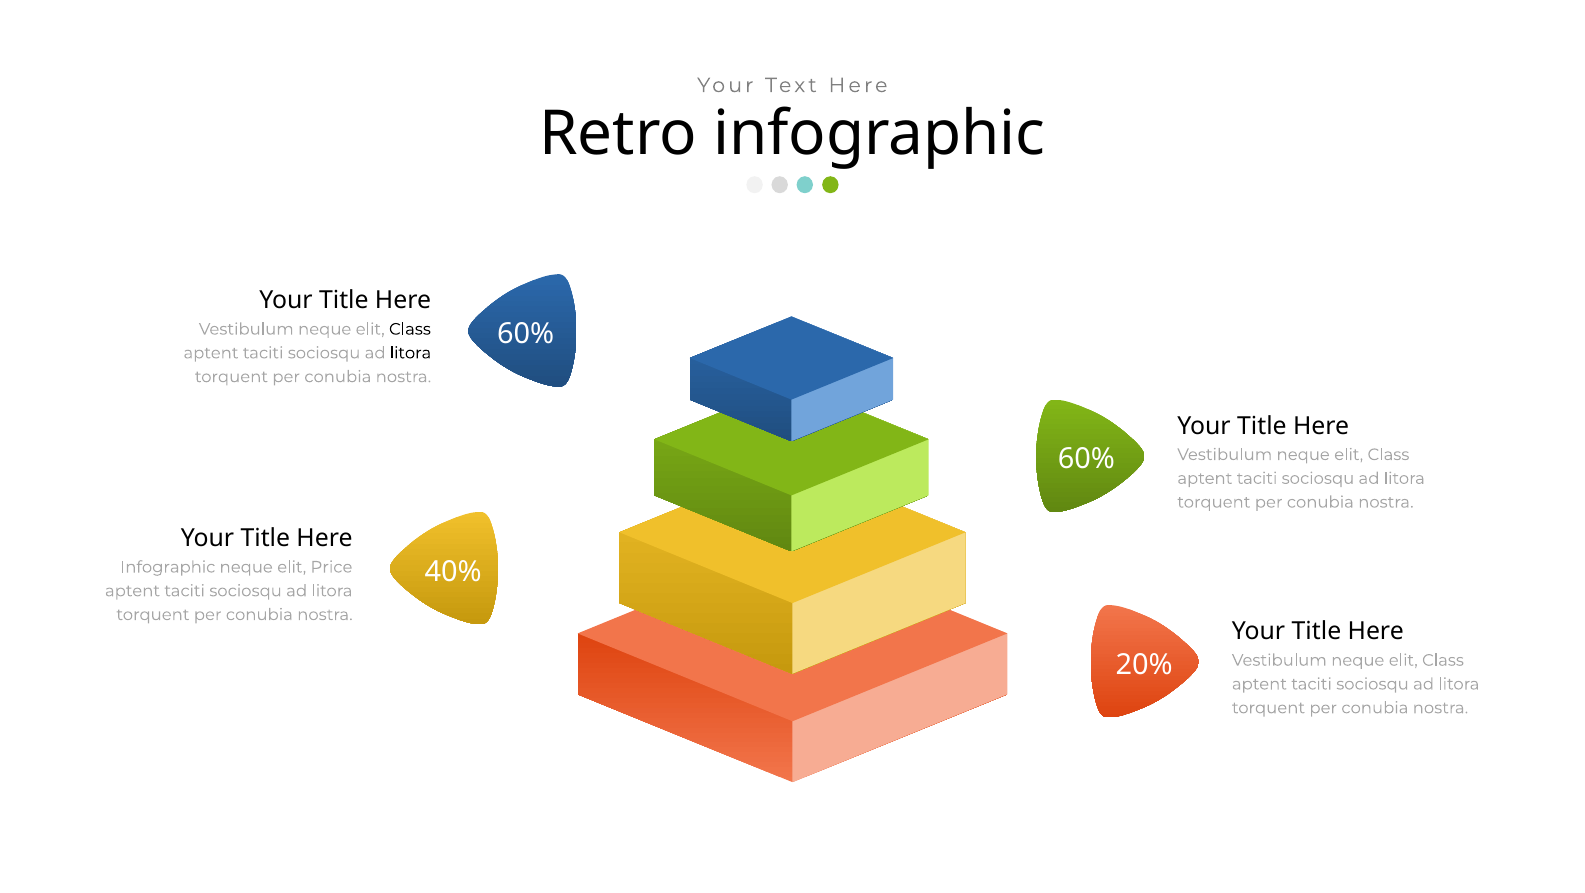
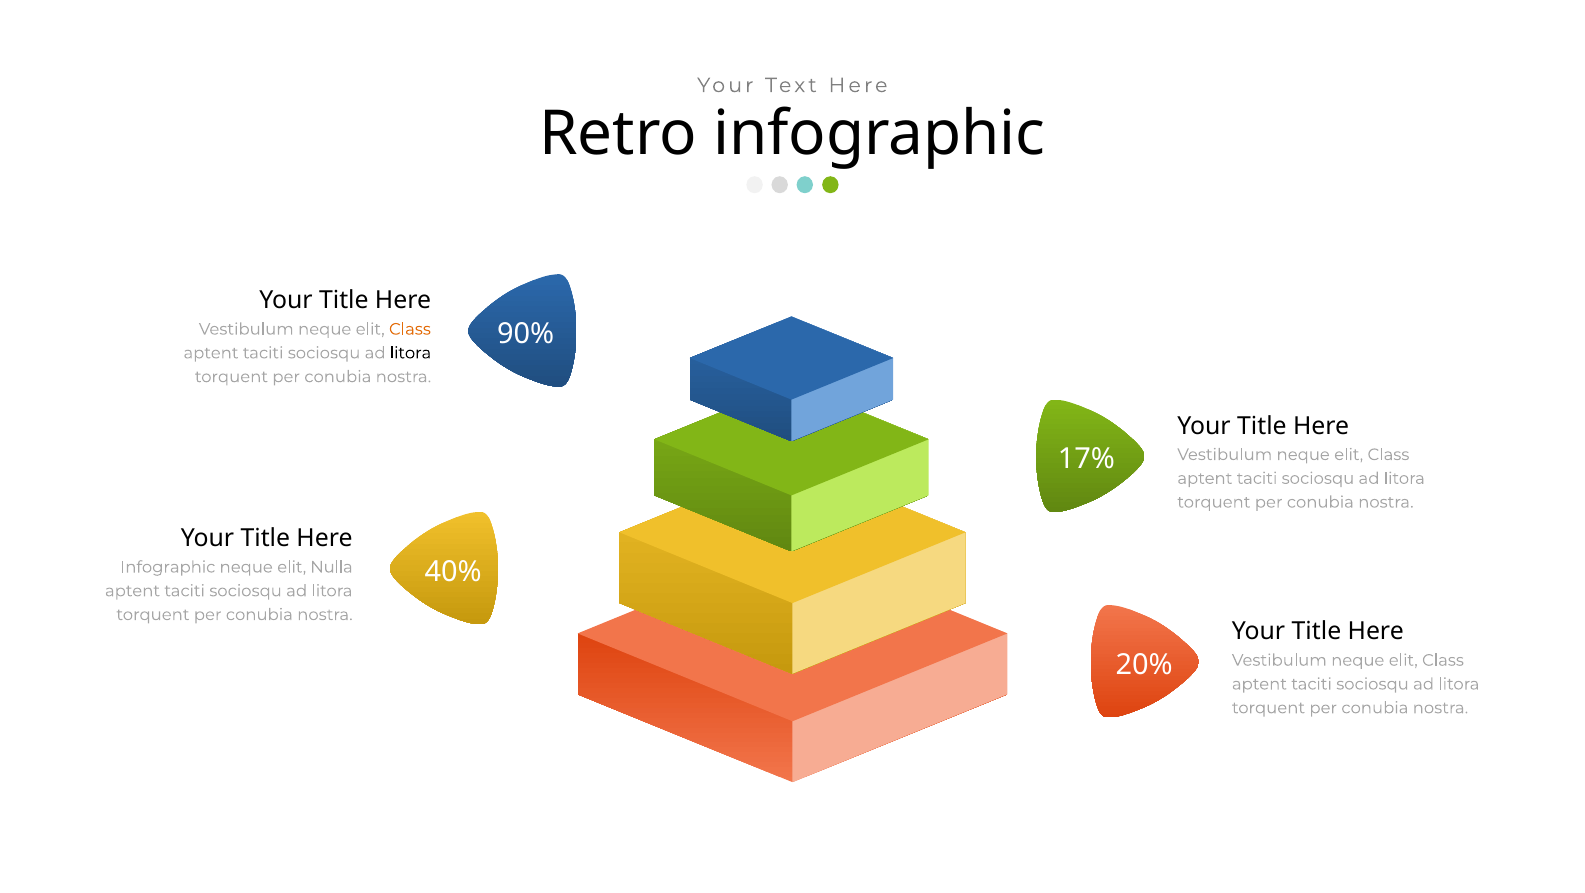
Class at (410, 329) colour: black -> orange
60% at (526, 334): 60% -> 90%
60% at (1086, 459): 60% -> 17%
Price: Price -> Nulla
